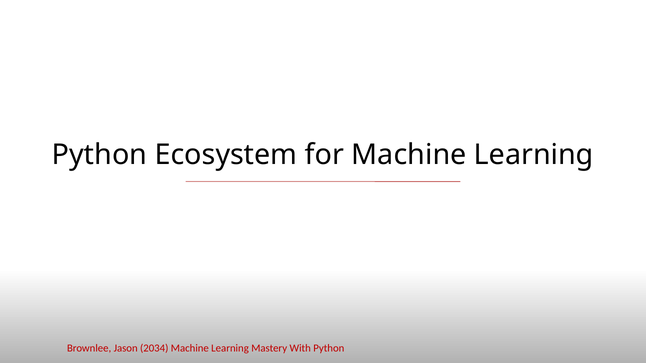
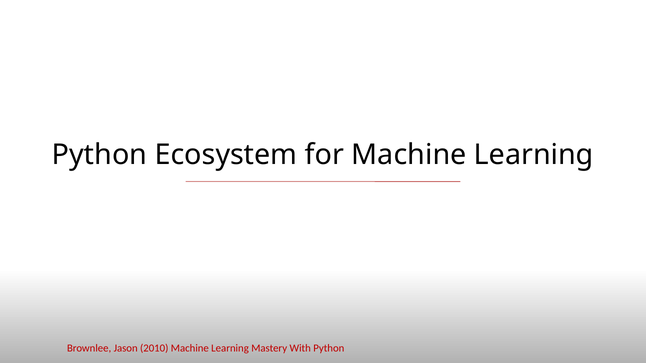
2034: 2034 -> 2010
